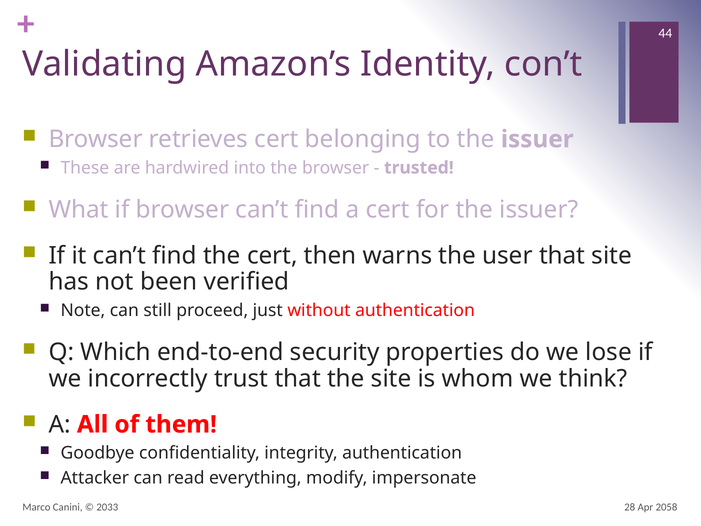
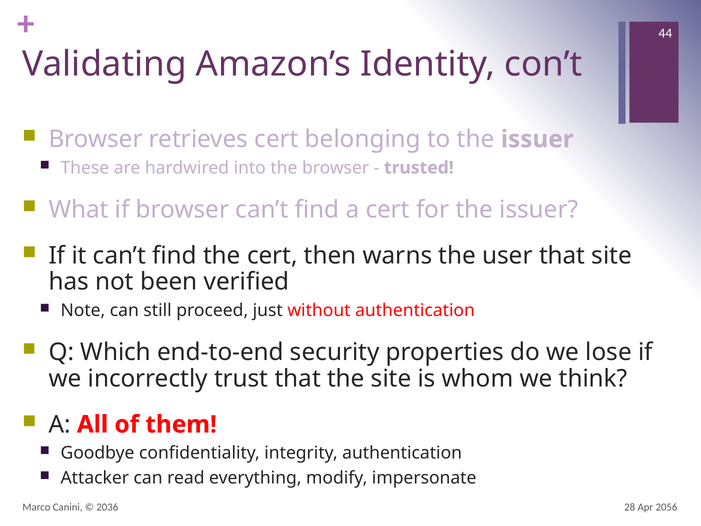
2033: 2033 -> 2036
2058: 2058 -> 2056
